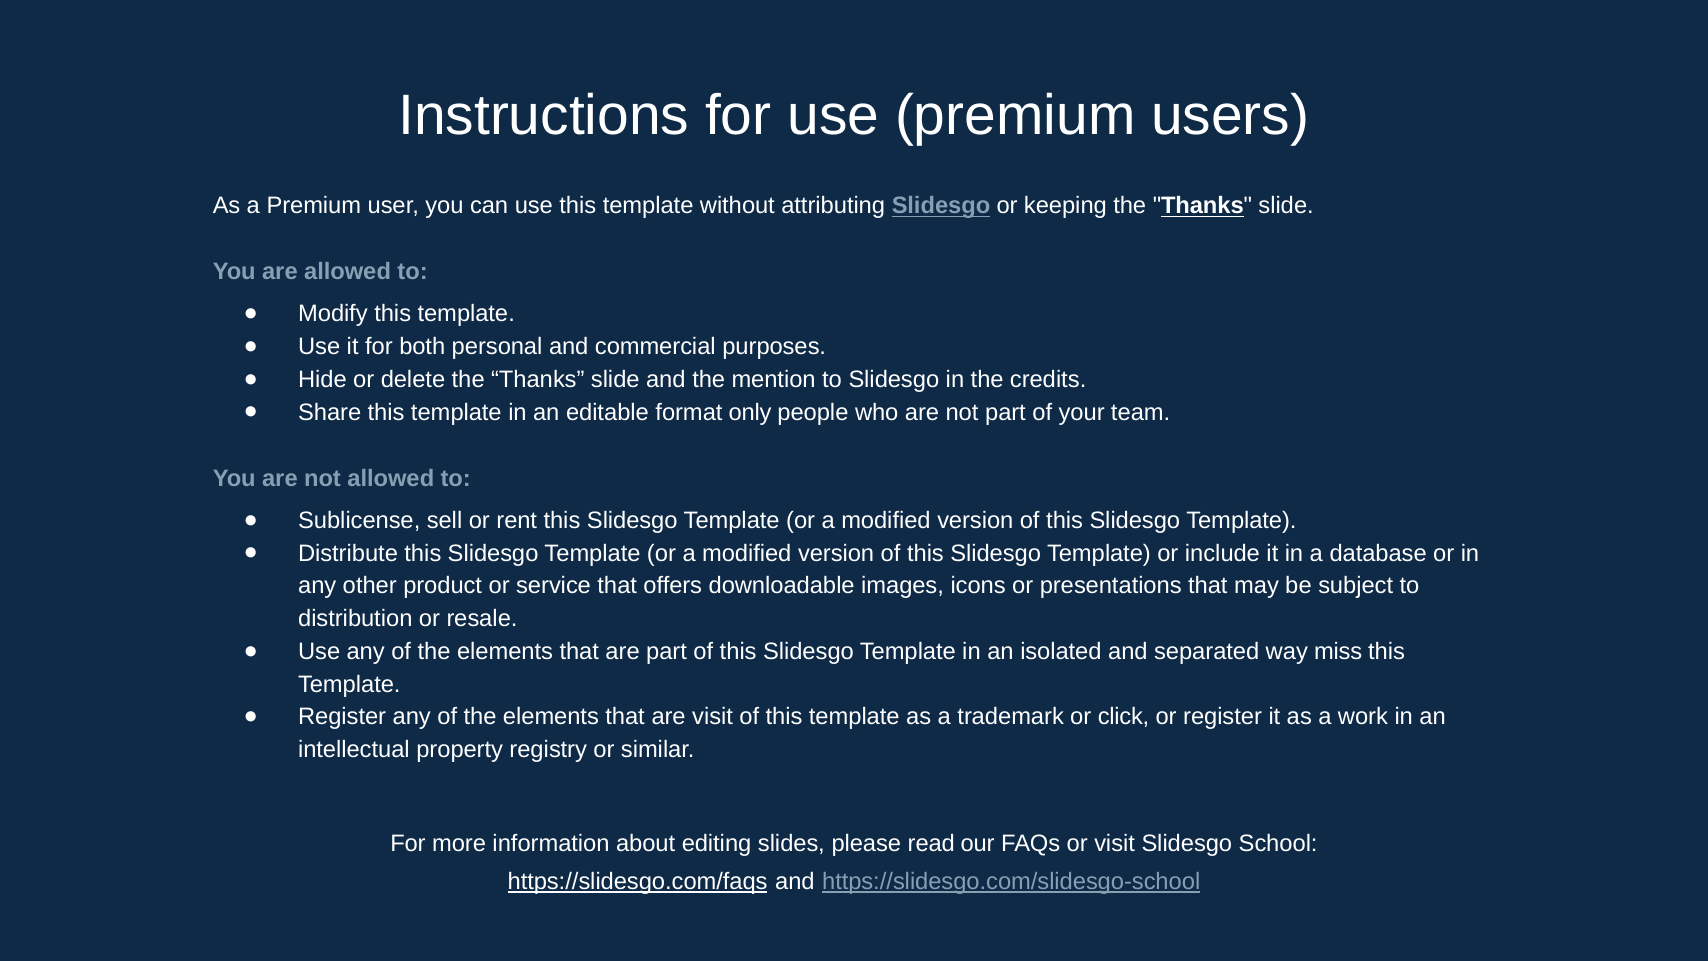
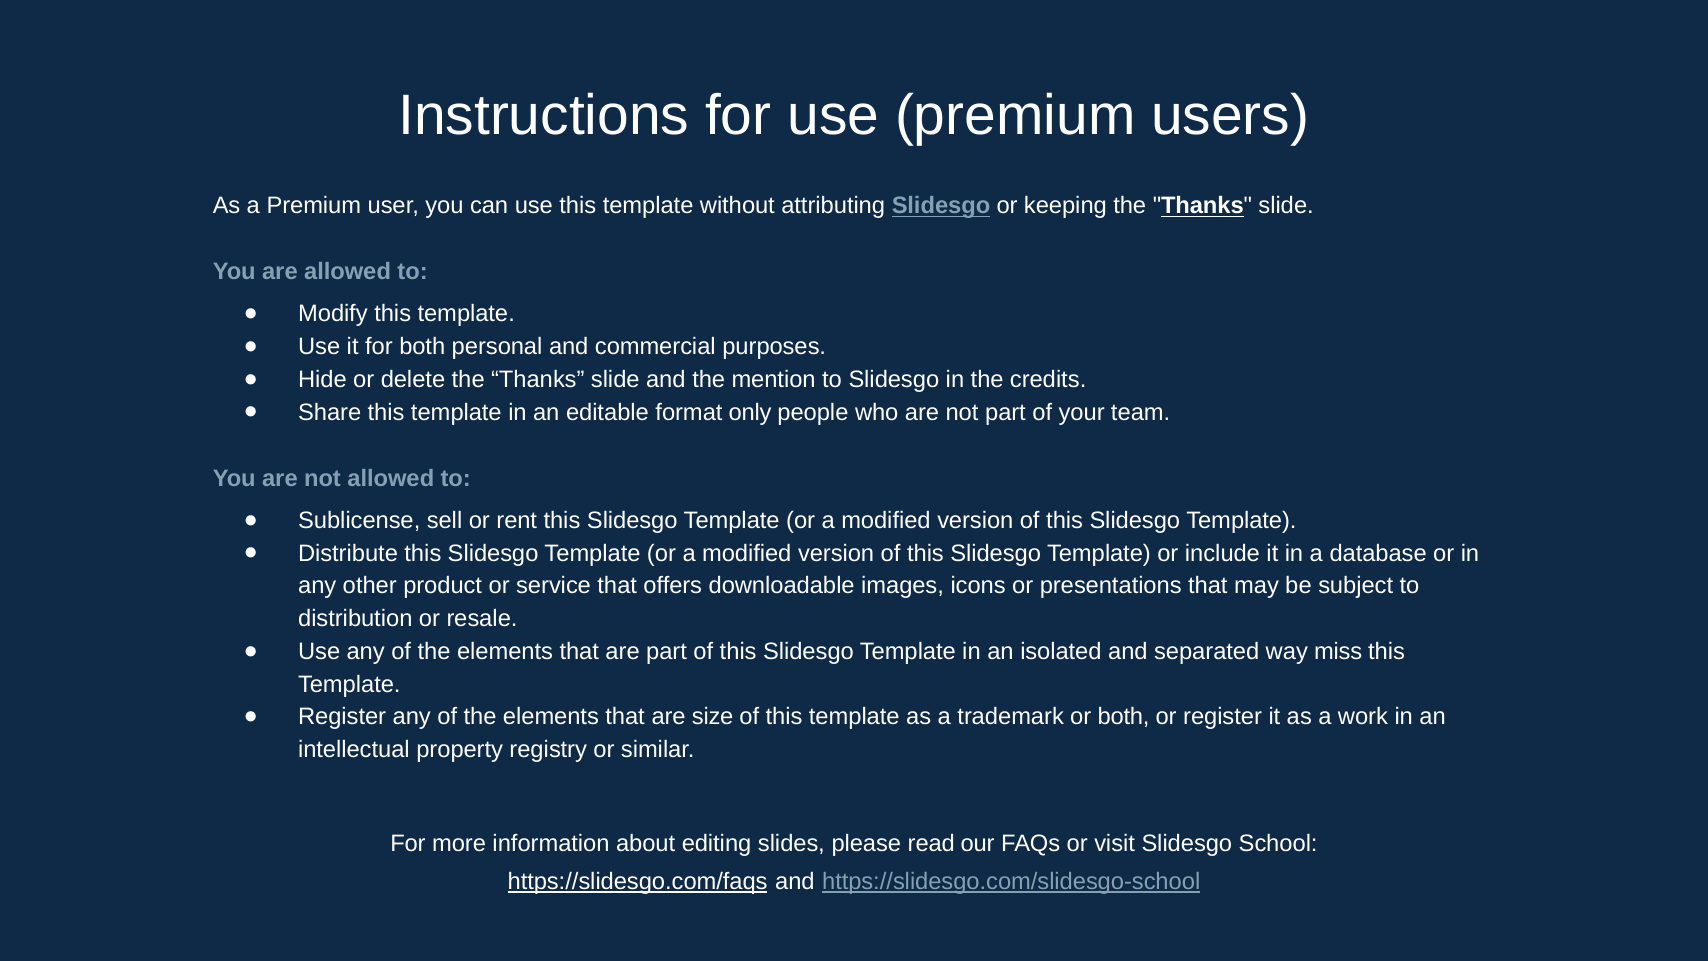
are visit: visit -> size
or click: click -> both
